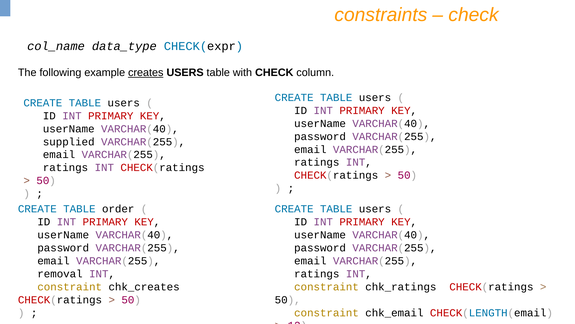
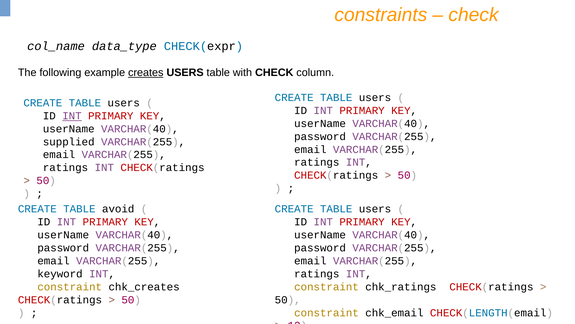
INT at (72, 116) underline: none -> present
order: order -> avoid
removal: removal -> keyword
